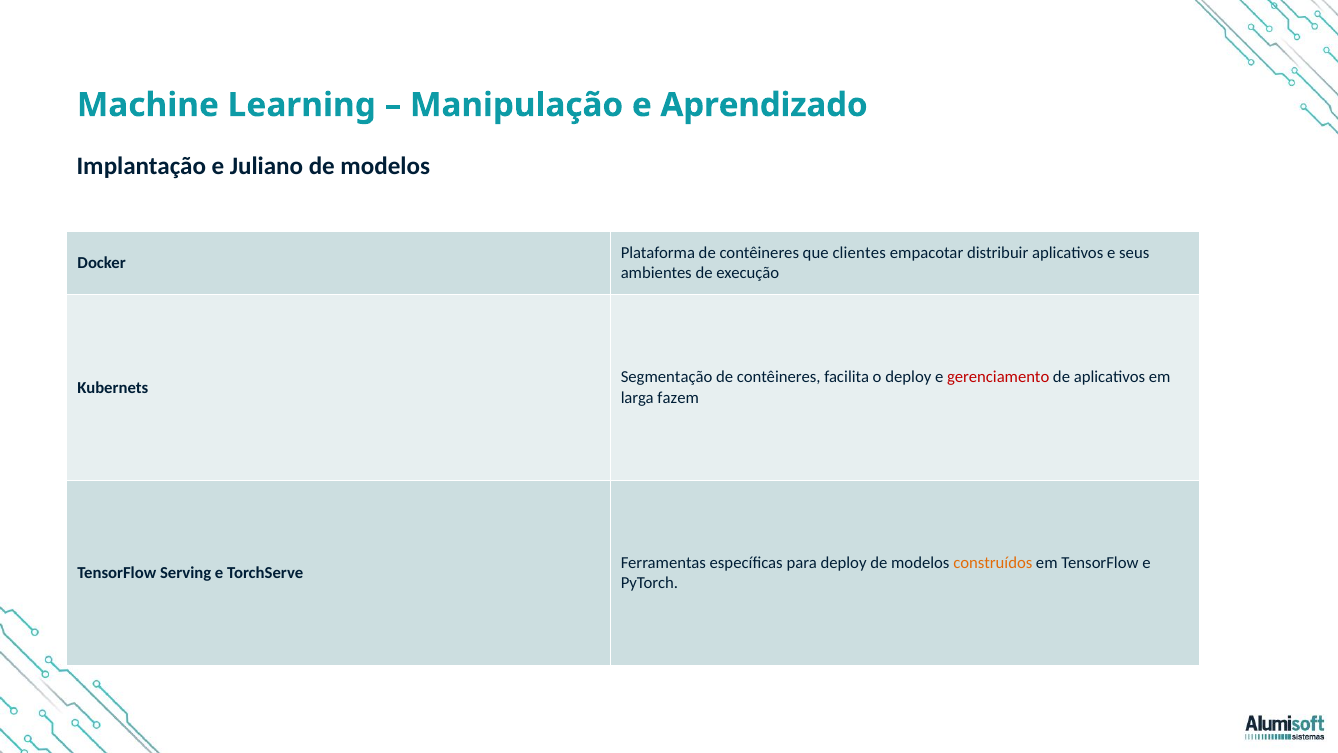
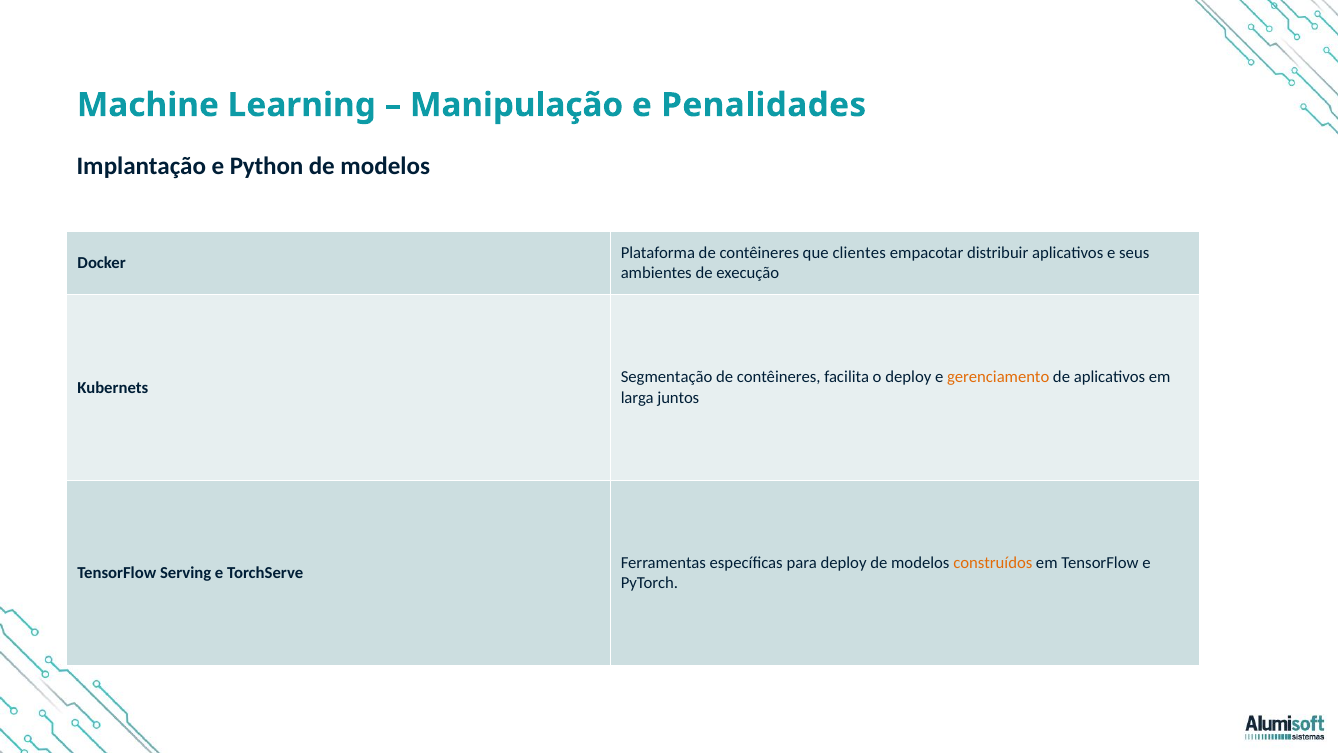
Aprendizado: Aprendizado -> Penalidades
Juliano: Juliano -> Python
gerenciamento colour: red -> orange
fazem: fazem -> juntos
